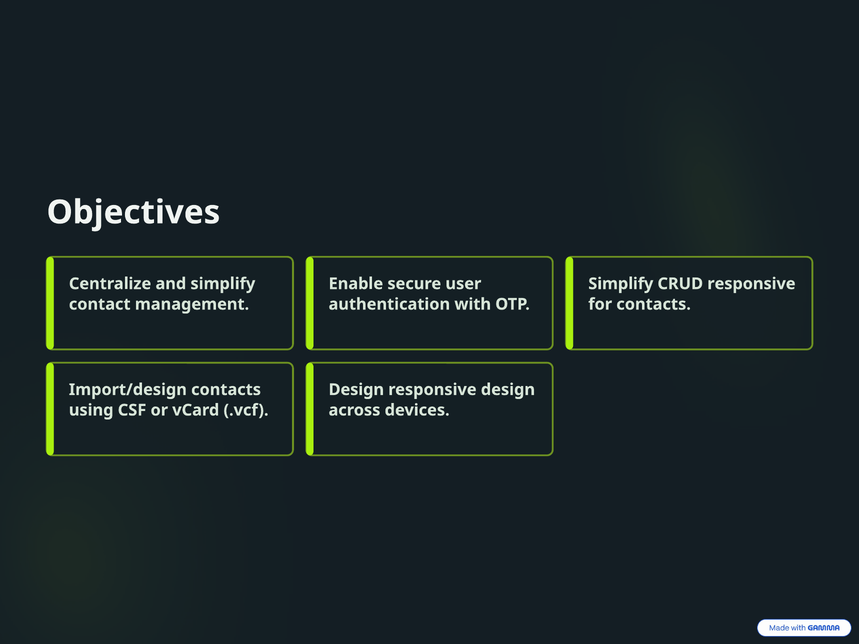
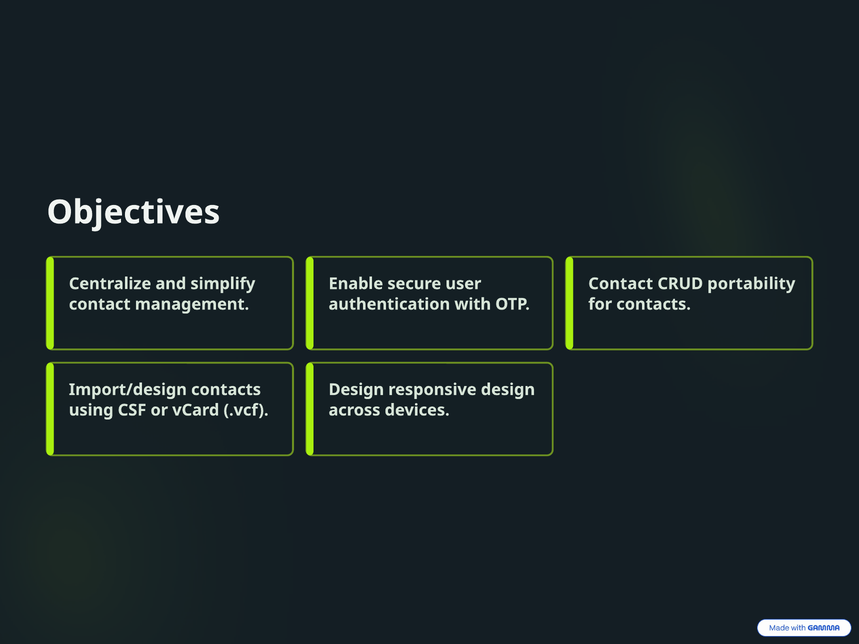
Simplify at (621, 284): Simplify -> Contact
CRUD responsive: responsive -> portability
